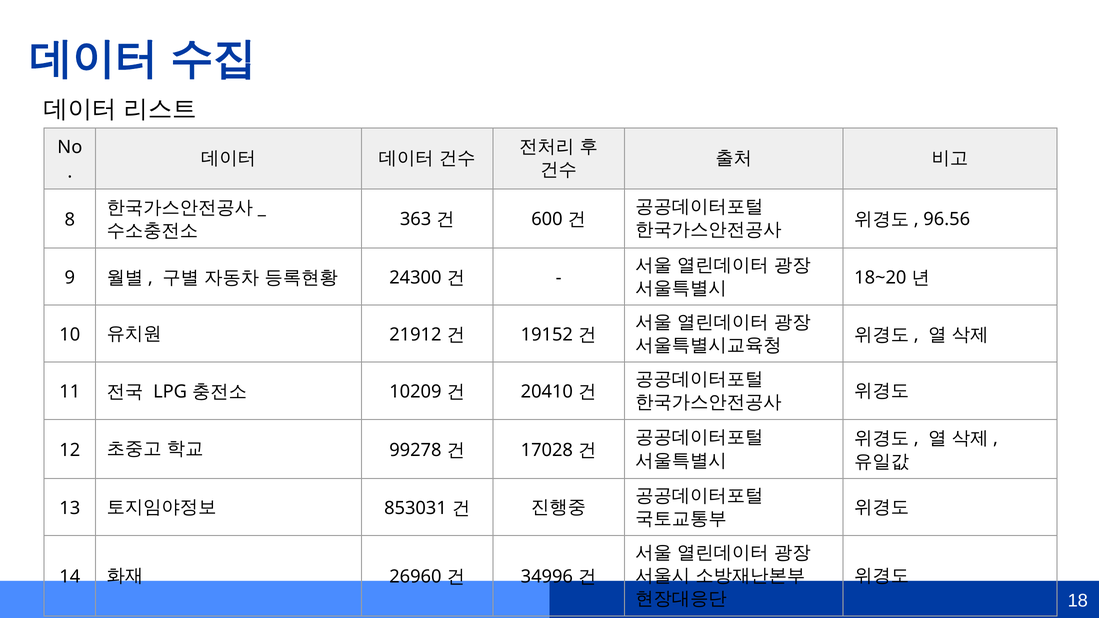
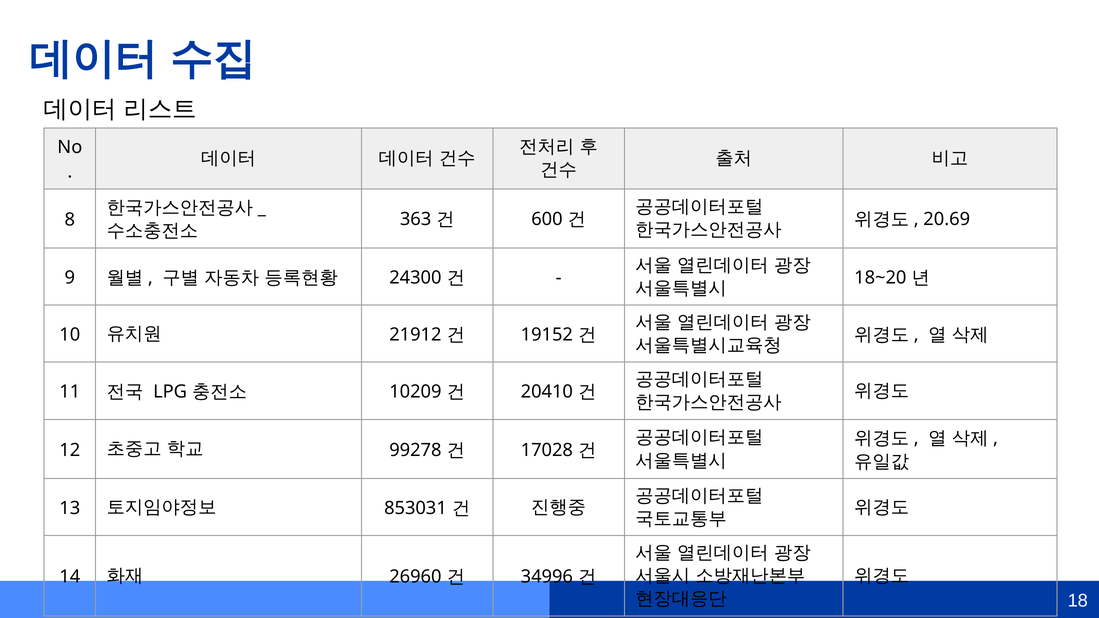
96.56: 96.56 -> 20.69
